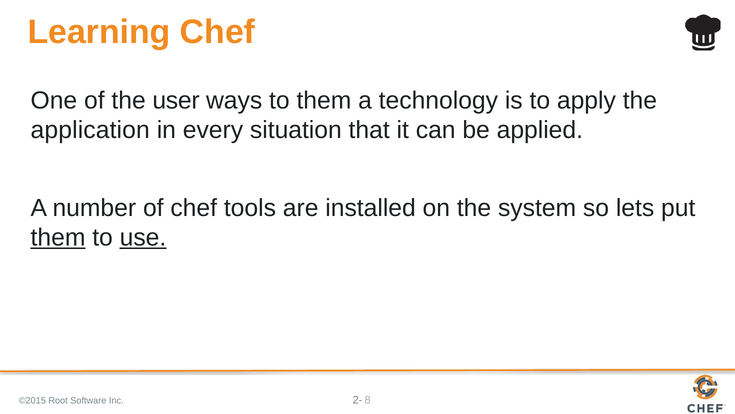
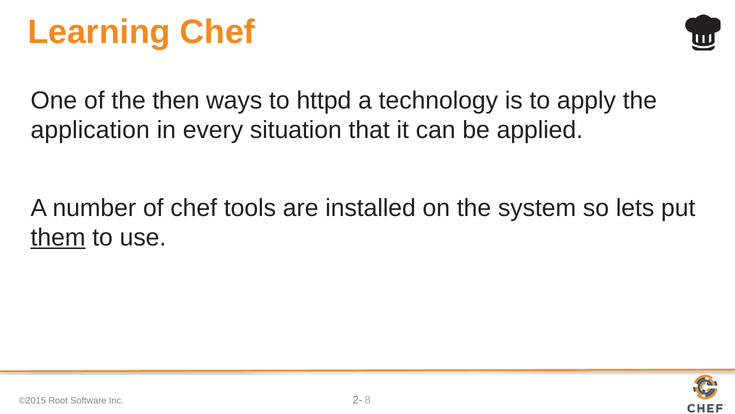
user: user -> then
to them: them -> httpd
use underline: present -> none
